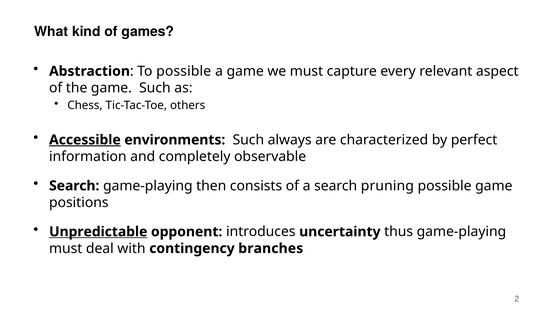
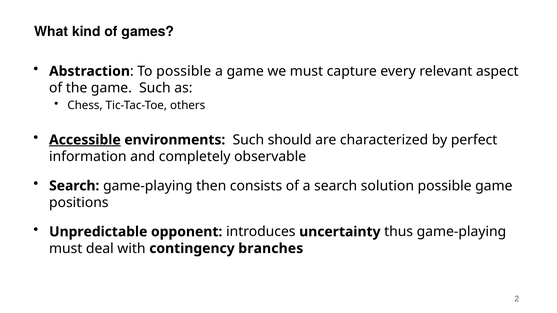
always: always -> should
pruning: pruning -> solution
Unpredictable underline: present -> none
